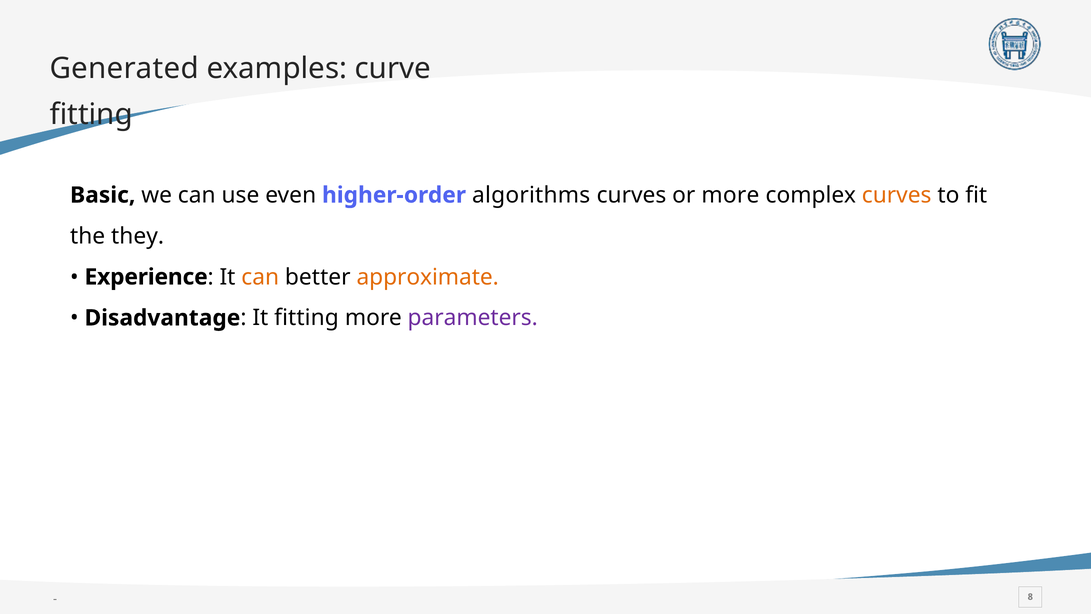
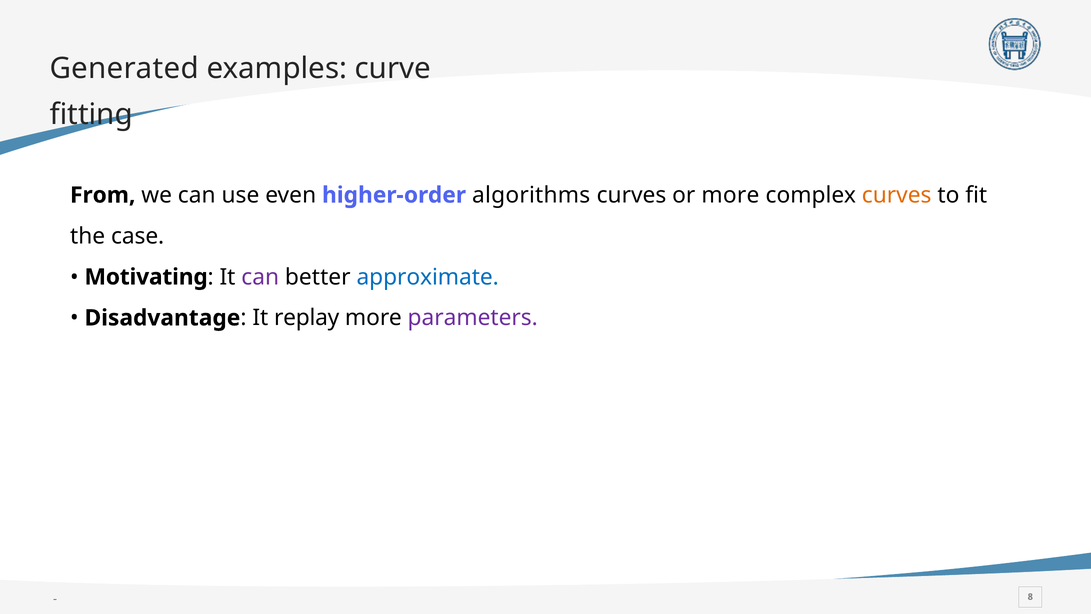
Basic: Basic -> From
they: they -> case
Experience: Experience -> Motivating
can at (260, 277) colour: orange -> purple
approximate colour: orange -> blue
It fitting: fitting -> replay
